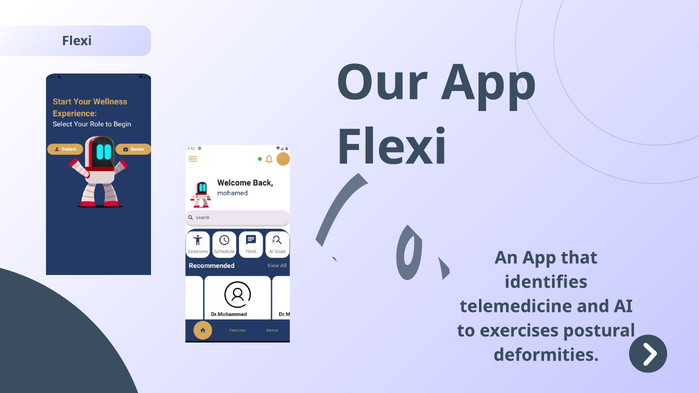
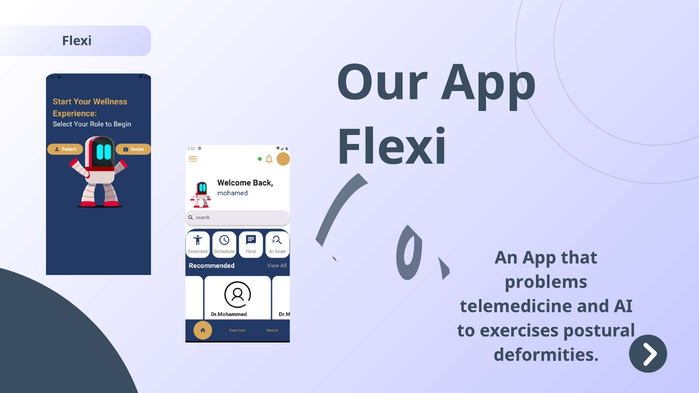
identifies: identifies -> problems
